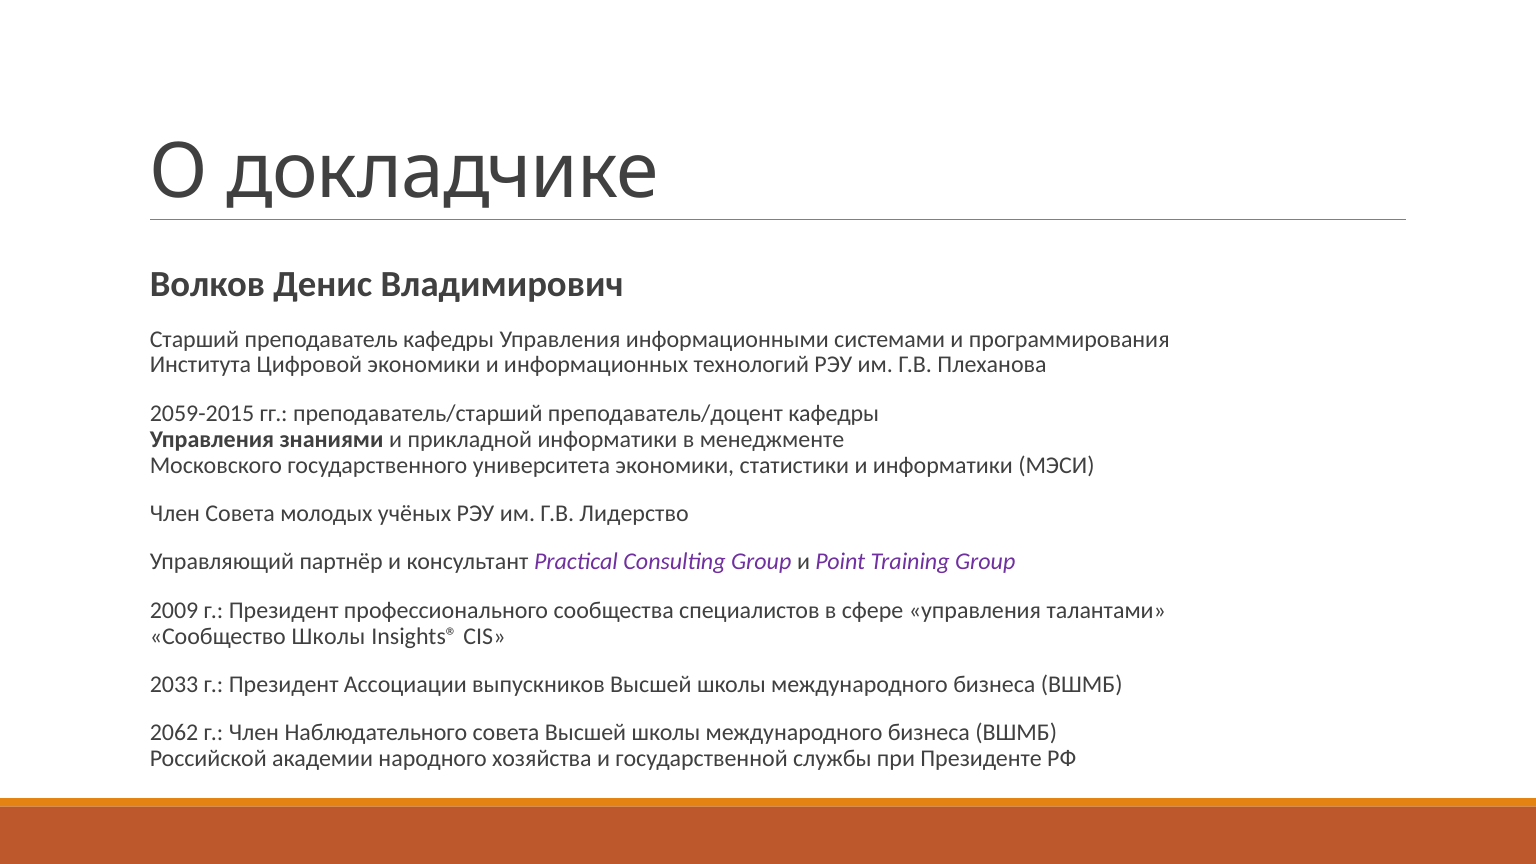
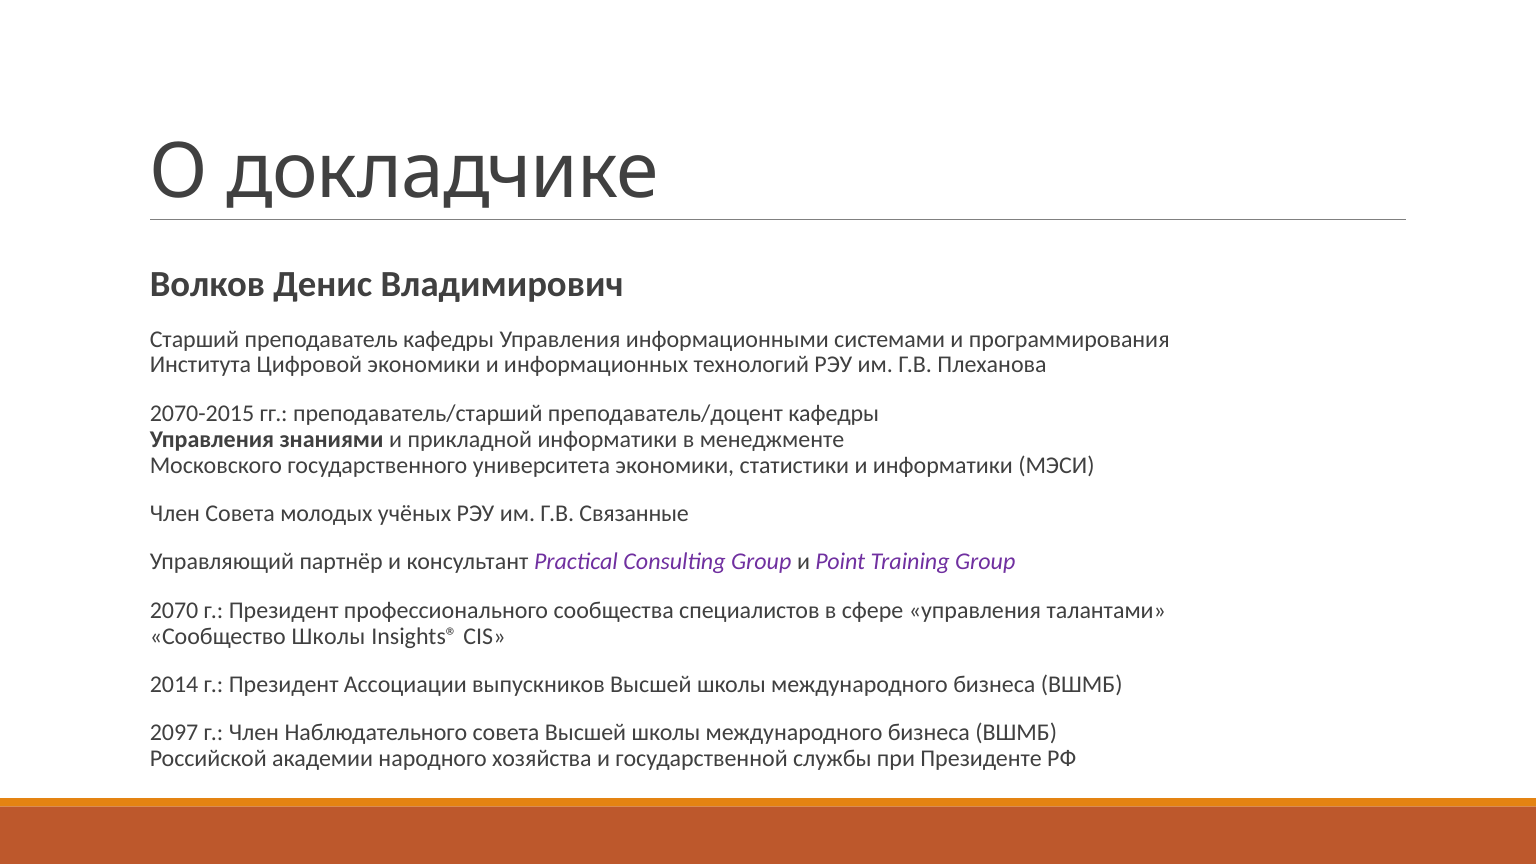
2059-2015: 2059-2015 -> 2070-2015
Лидерство: Лидерство -> Связанные
2009: 2009 -> 2070
2033: 2033 -> 2014
2062: 2062 -> 2097
